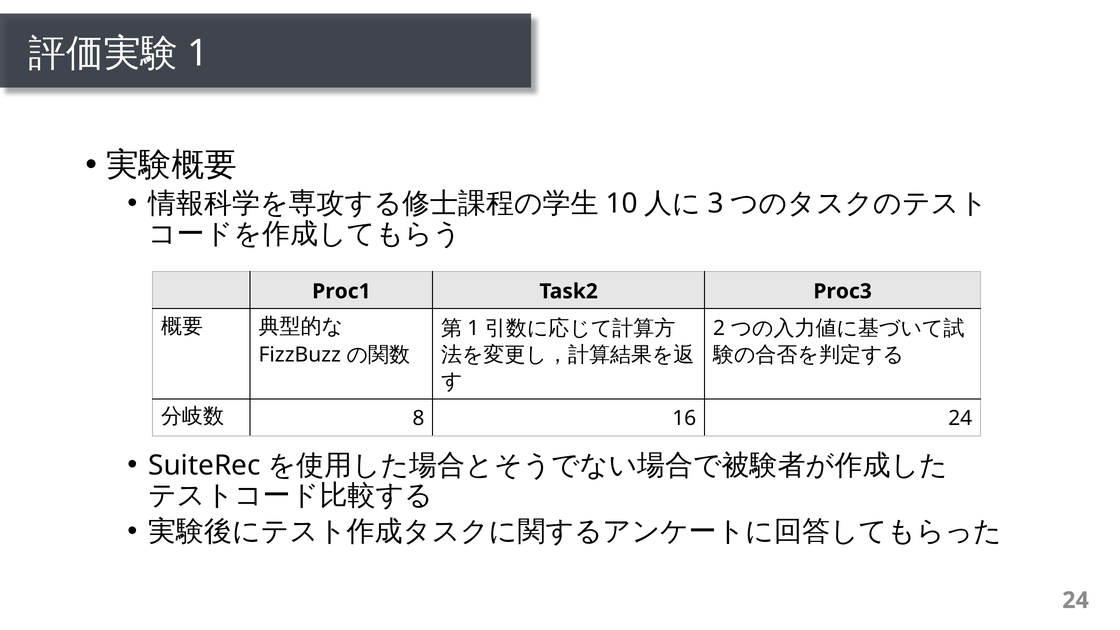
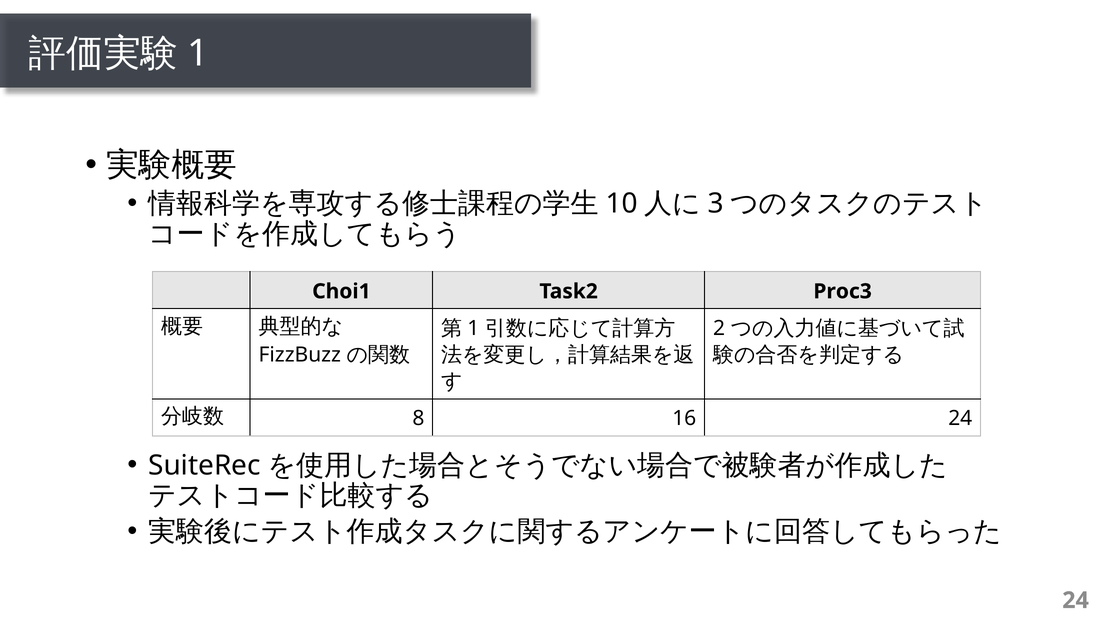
Proc1: Proc1 -> Choi1
